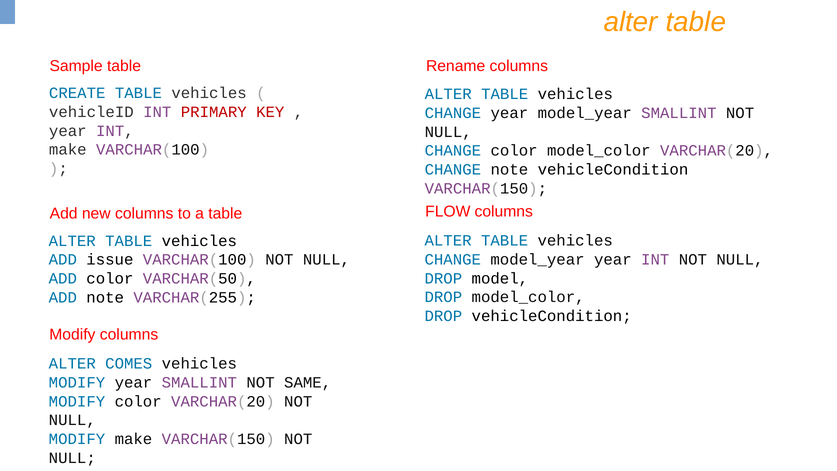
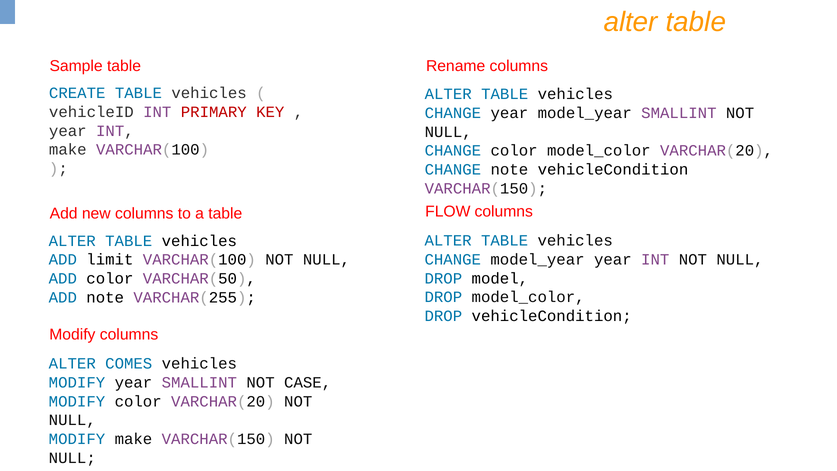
issue: issue -> limit
SAME: SAME -> CASE
